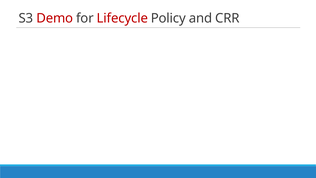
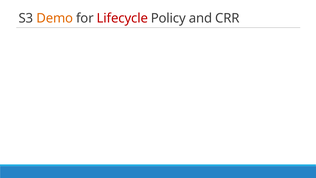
Demo colour: red -> orange
